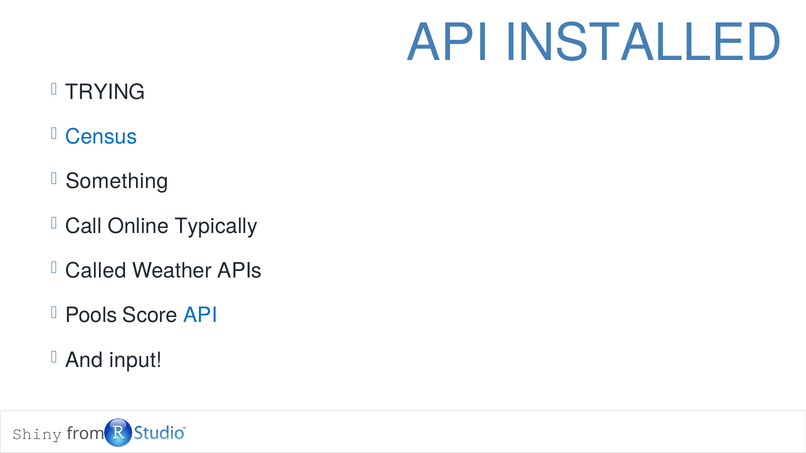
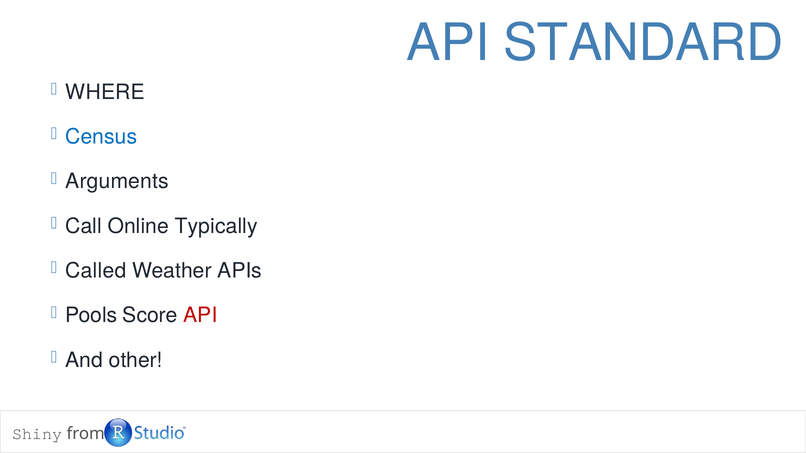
INSTALLED: INSTALLED -> STANDARD
TRYING: TRYING -> WHERE
Something: Something -> Arguments
API at (200, 316) colour: blue -> red
input: input -> other
